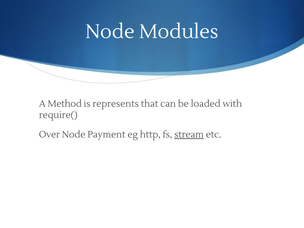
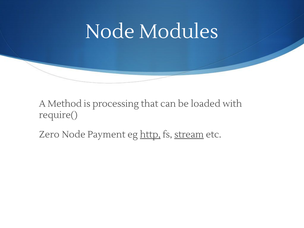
represents: represents -> processing
Over: Over -> Zero
http underline: none -> present
